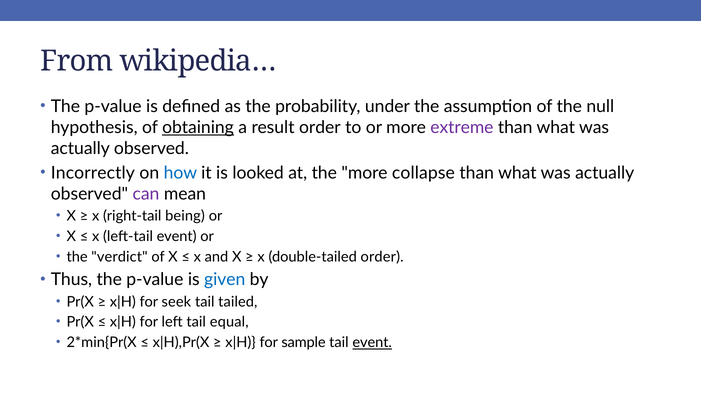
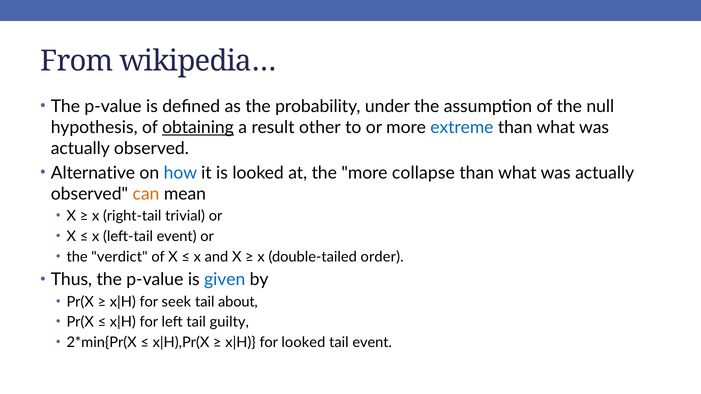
result order: order -> other
extreme colour: purple -> blue
Incorrectly: Incorrectly -> Alternative
can colour: purple -> orange
being: being -> trivial
tailed: tailed -> about
equal: equal -> guilty
for sample: sample -> looked
event at (372, 343) underline: present -> none
